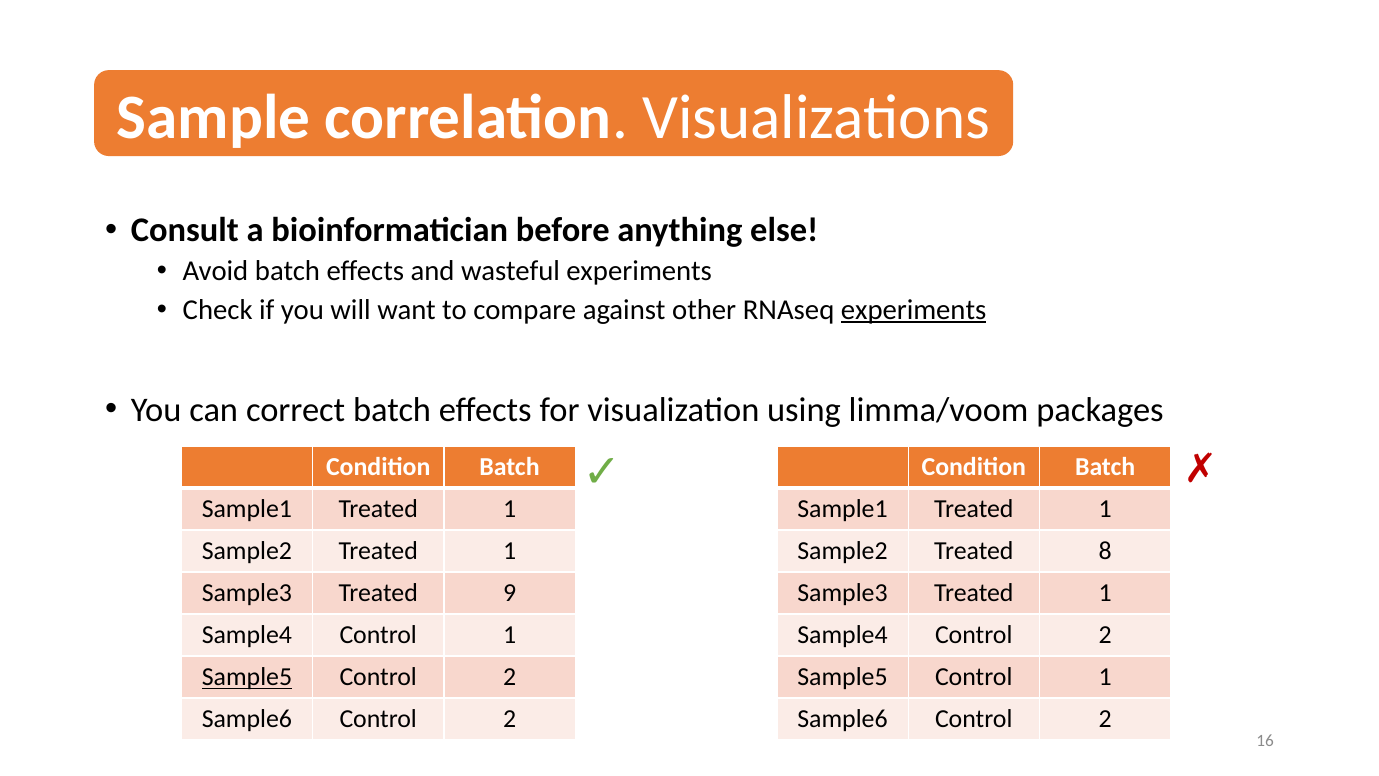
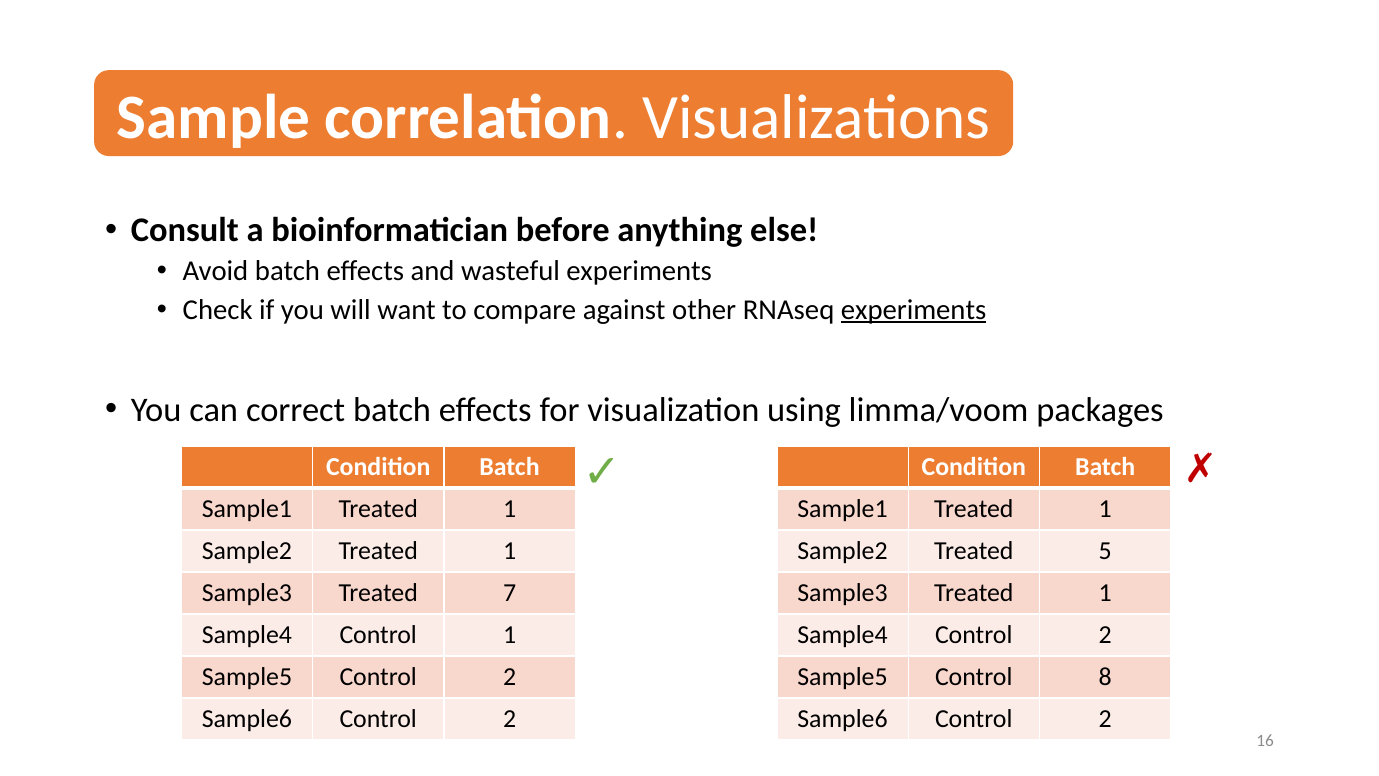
8: 8 -> 5
9: 9 -> 7
Sample5 at (247, 677) underline: present -> none
Sample5 Control 1: 1 -> 8
